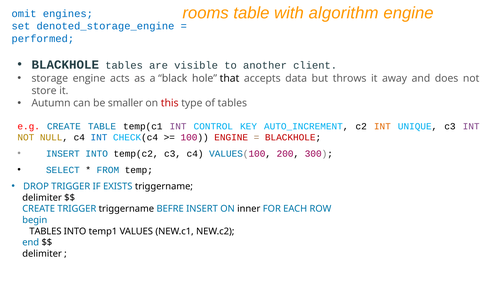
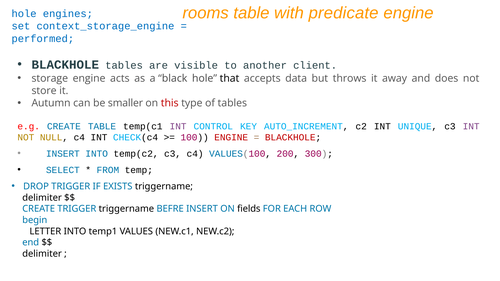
algorithm: algorithm -> predicate
omit at (24, 14): omit -> hole
denoted_storage_engine: denoted_storage_engine -> context_storage_engine
INT at (382, 126) colour: orange -> black
INT at (99, 138) colour: blue -> black
inner: inner -> fields
TABLES at (45, 232): TABLES -> LETTER
